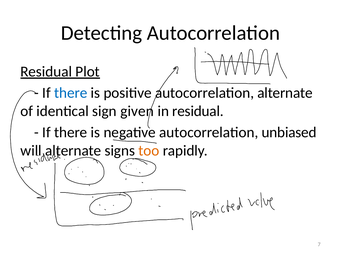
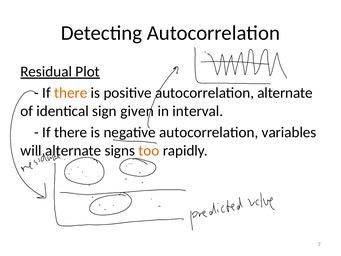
there at (71, 93) colour: blue -> orange
in residual: residual -> interval
unbiased: unbiased -> variables
